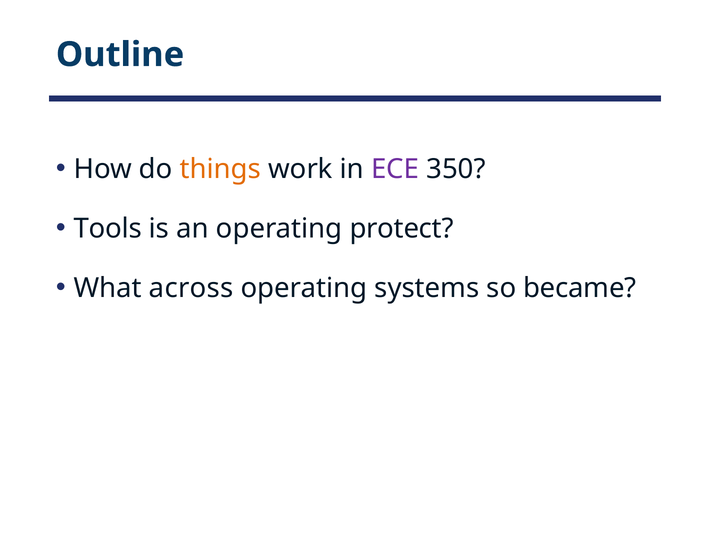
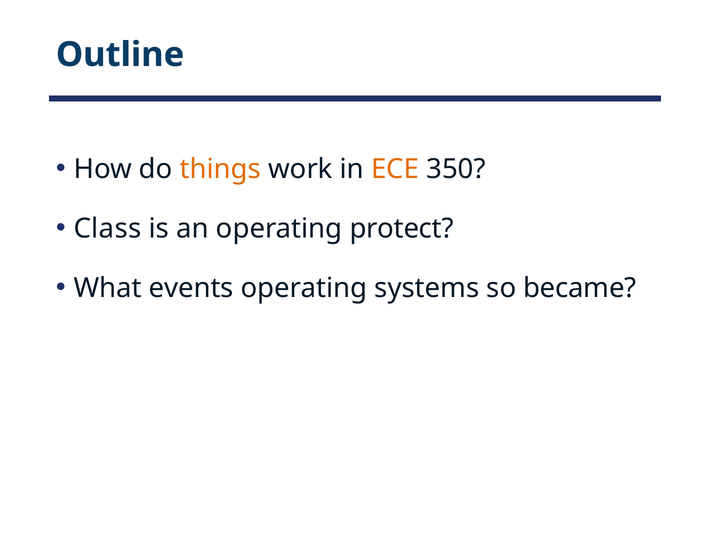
ECE colour: purple -> orange
Tools: Tools -> Class
across: across -> events
